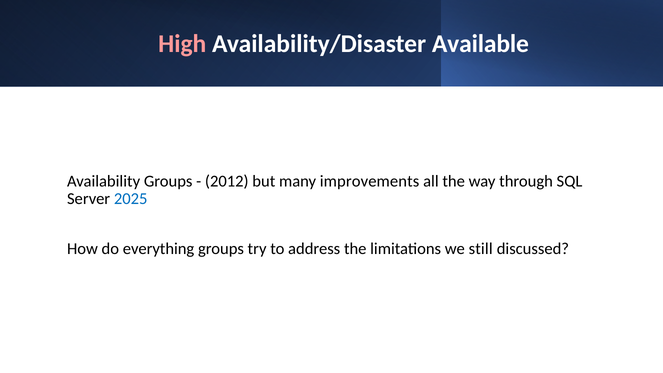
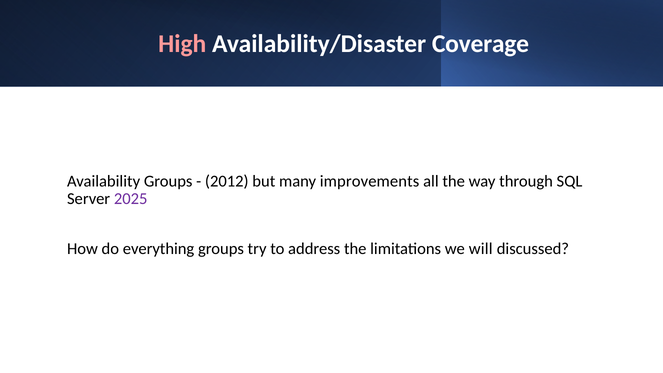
Available: Available -> Coverage
2025 colour: blue -> purple
still: still -> will
